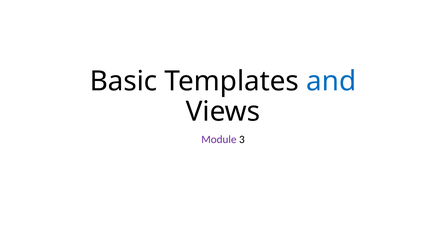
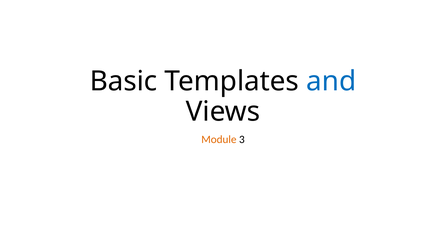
Module colour: purple -> orange
